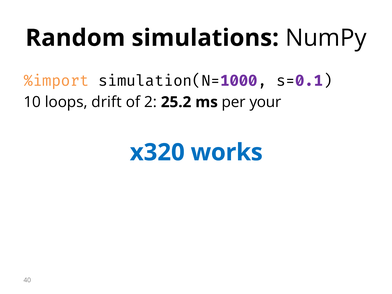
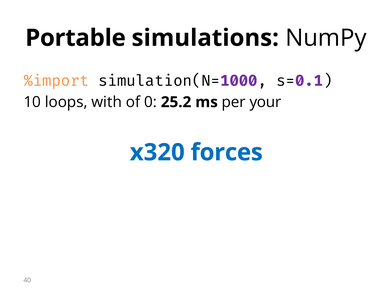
Random: Random -> Portable
drift: drift -> with
2: 2 -> 0
works: works -> forces
